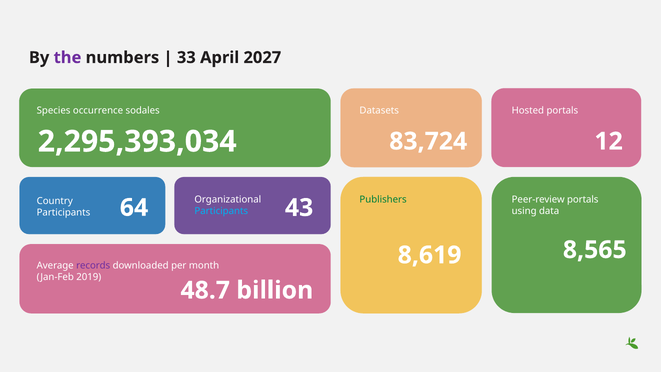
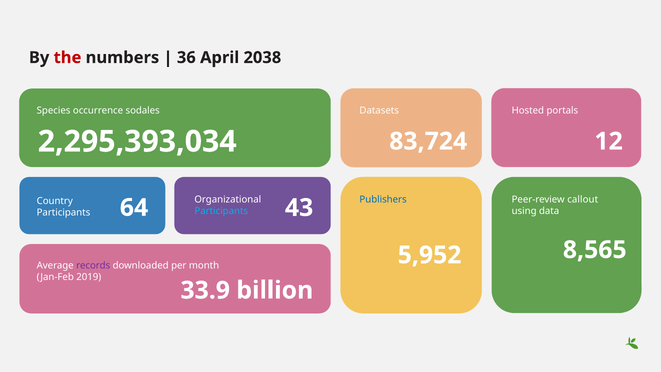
the colour: purple -> red
33: 33 -> 36
2027: 2027 -> 2038
Publishers colour: green -> blue
Peer-review portals: portals -> callout
8,619: 8,619 -> 5,952
48.7: 48.7 -> 33.9
